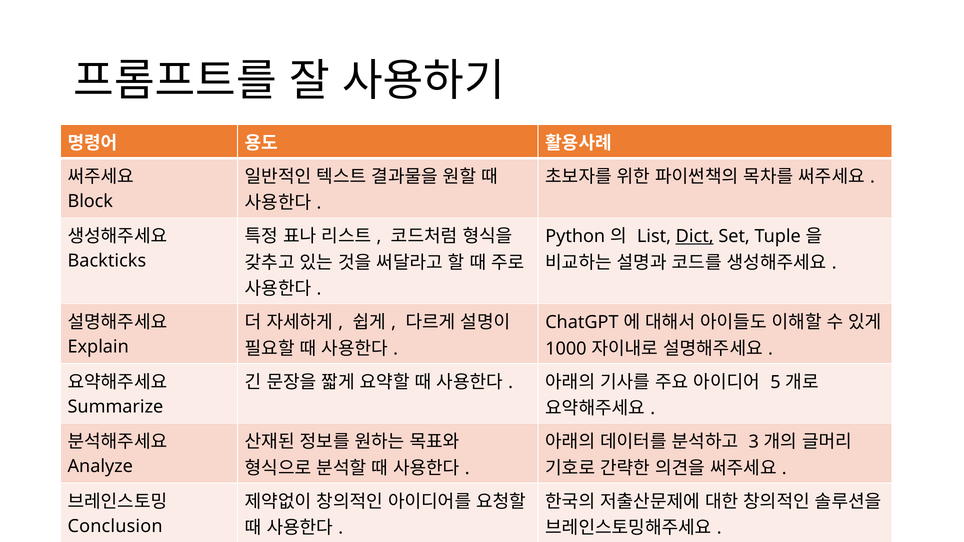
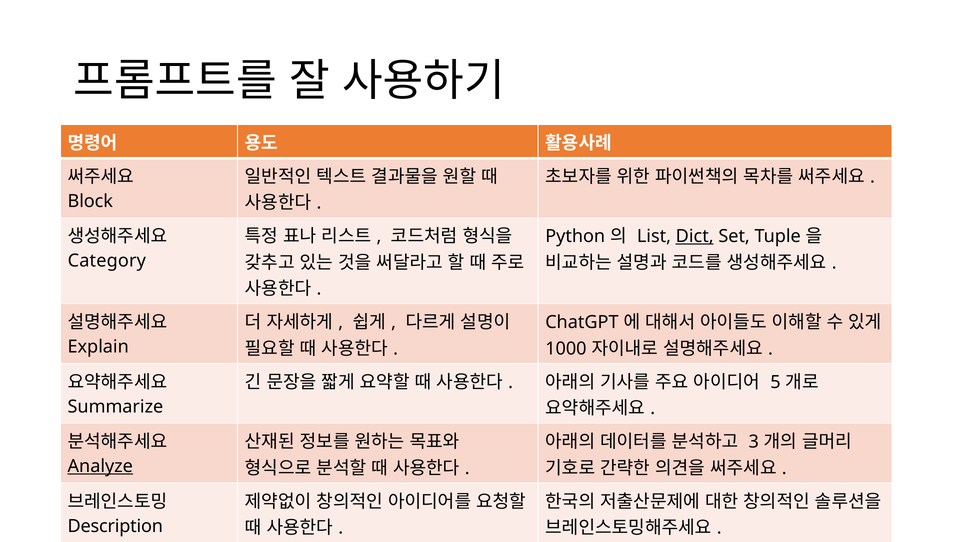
Backticks: Backticks -> Category
Analyze underline: none -> present
Conclusion: Conclusion -> Description
